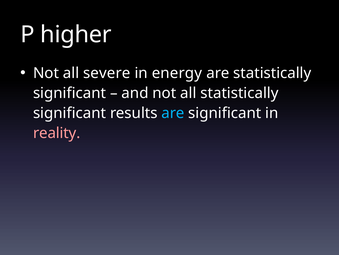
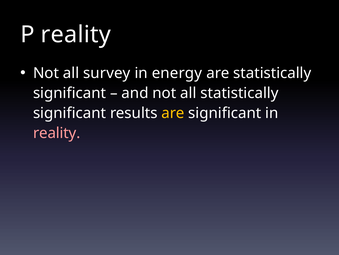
P higher: higher -> reality
severe: severe -> survey
are at (173, 113) colour: light blue -> yellow
